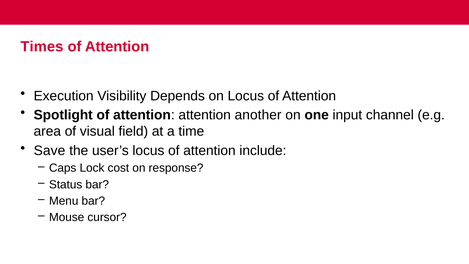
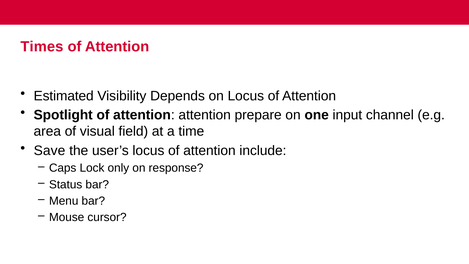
Execution: Execution -> Estimated
another: another -> prepare
cost: cost -> only
